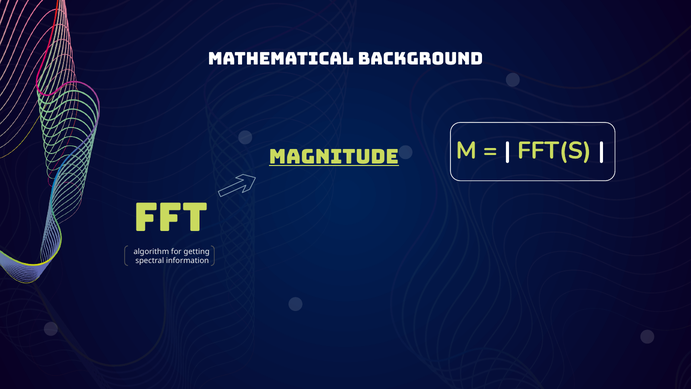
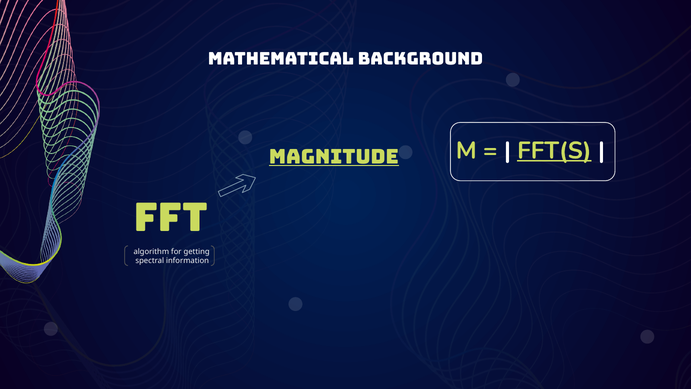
FFT(S underline: none -> present
